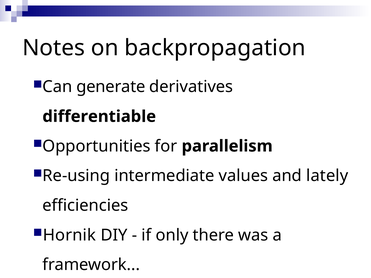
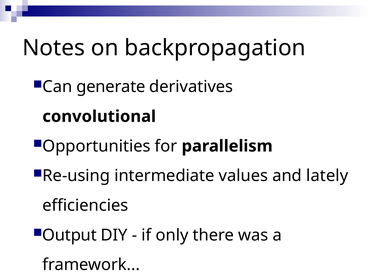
differentiable: differentiable -> convolutional
Hornik: Hornik -> Output
